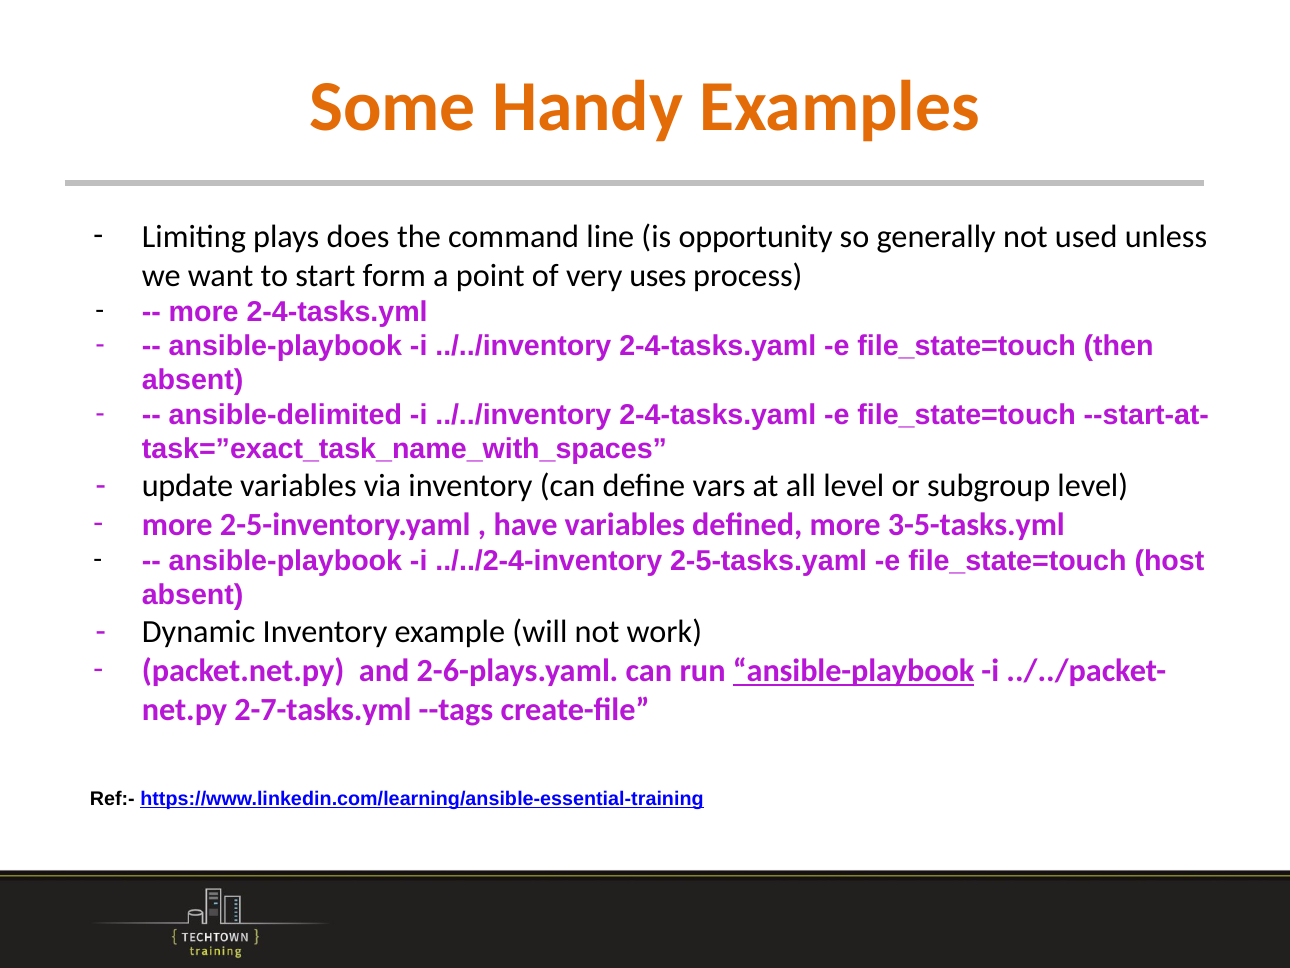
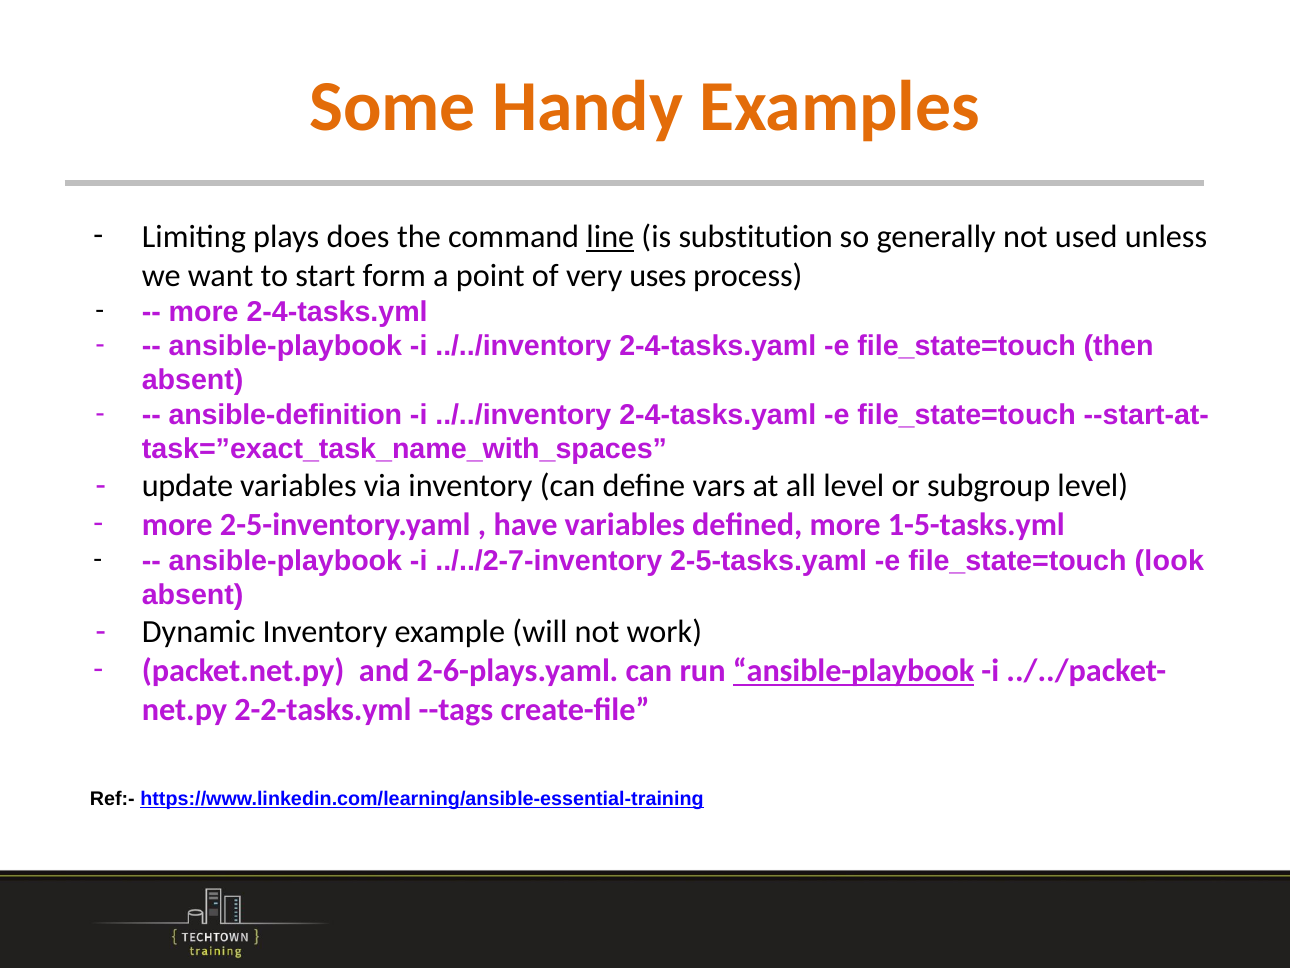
line underline: none -> present
opportunity: opportunity -> substitution
ansible-delimited: ansible-delimited -> ansible-definition
3-5-tasks.yml: 3-5-tasks.yml -> 1-5-tasks.yml
../../2-4-inventory: ../../2-4-inventory -> ../../2-7-inventory
host: host -> look
2-7-tasks.yml: 2-7-tasks.yml -> 2-2-tasks.yml
